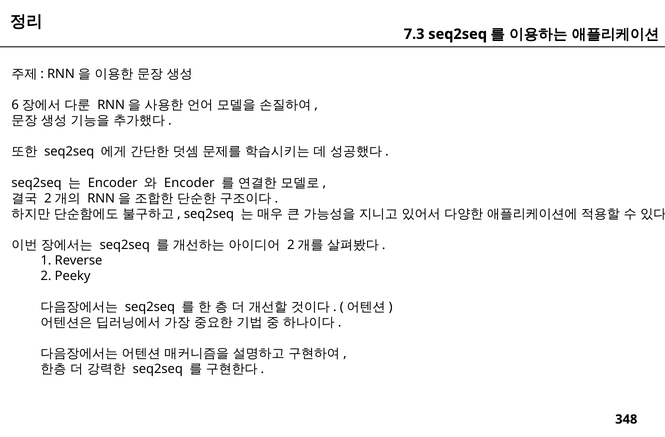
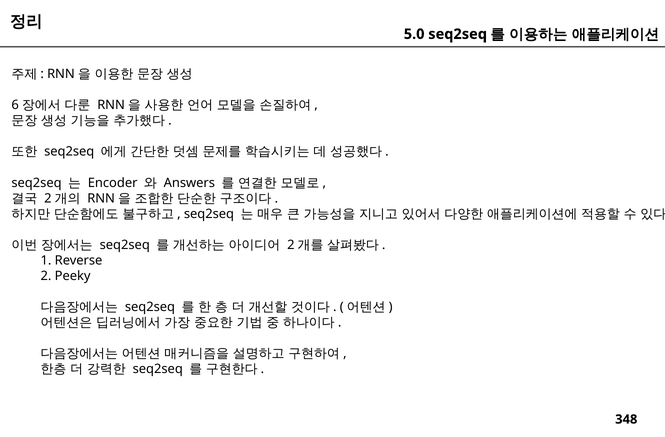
7.3: 7.3 -> 5.0
Encoder at (189, 183): Encoder -> Answers
